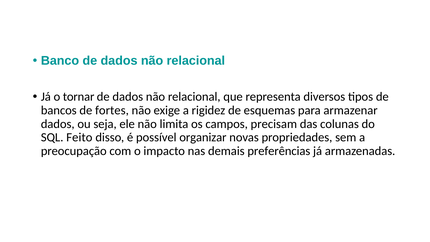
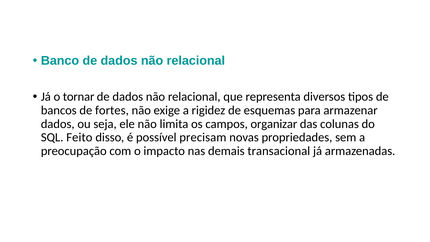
precisam: precisam -> organizar
organizar: organizar -> precisam
preferências: preferências -> transacional
